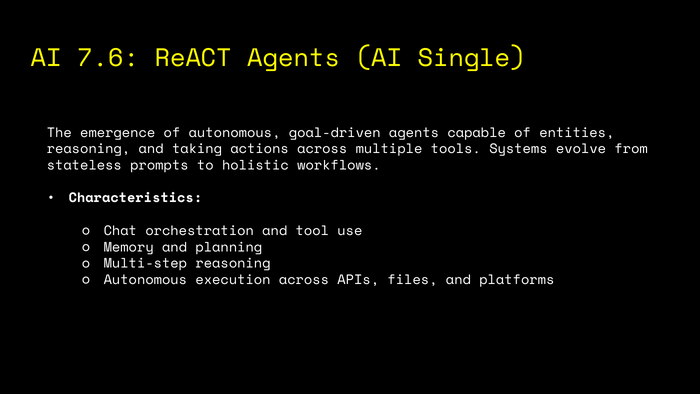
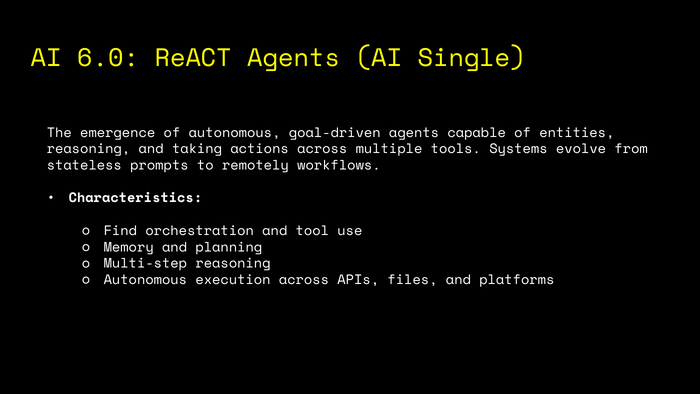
7.6: 7.6 -> 6.0
holistic: holistic -> remotely
Chat: Chat -> Find
